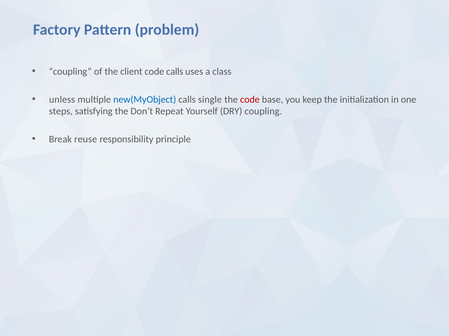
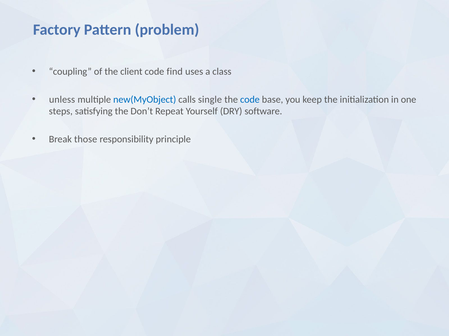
code calls: calls -> find
code at (250, 100) colour: red -> blue
DRY coupling: coupling -> software
reuse: reuse -> those
